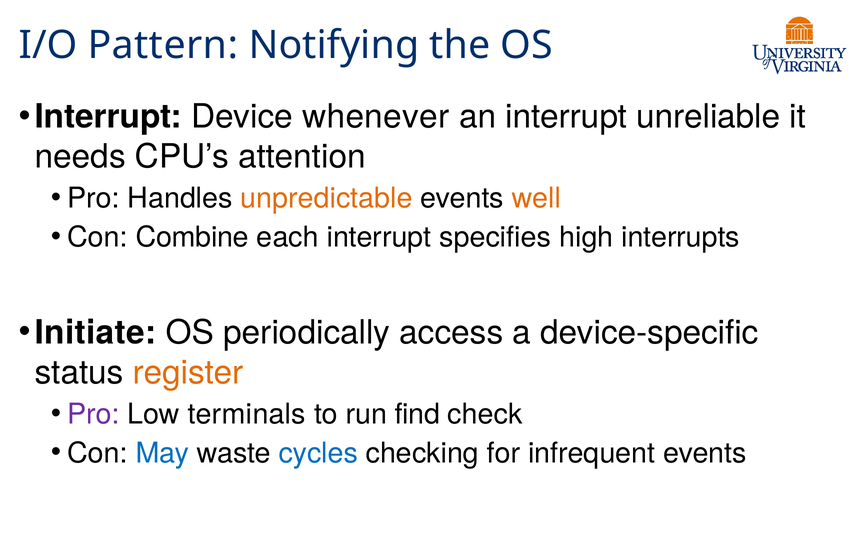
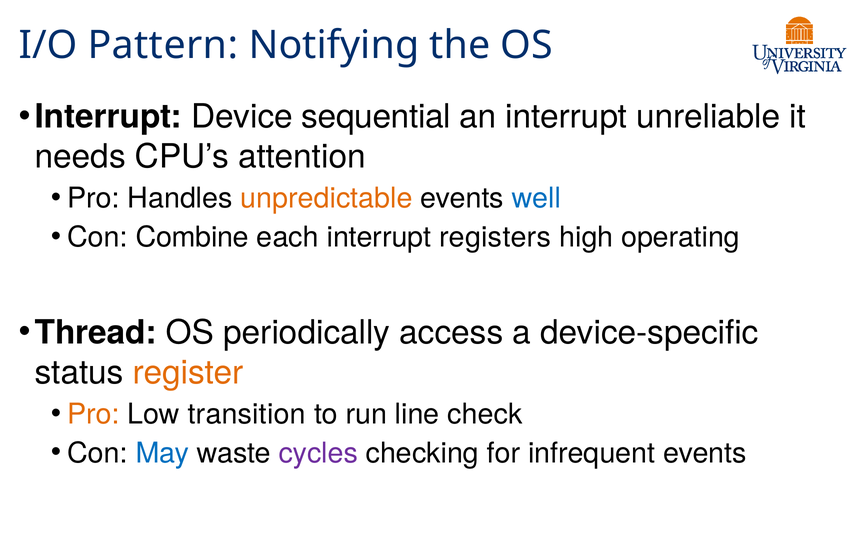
whenever: whenever -> sequential
well colour: orange -> blue
specifies: specifies -> registers
interrupts: interrupts -> operating
Initiate: Initiate -> Thread
Pro at (93, 415) colour: purple -> orange
terminals: terminals -> transition
find: find -> line
cycles colour: blue -> purple
